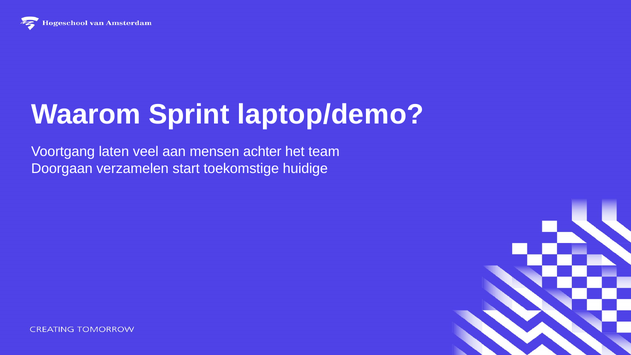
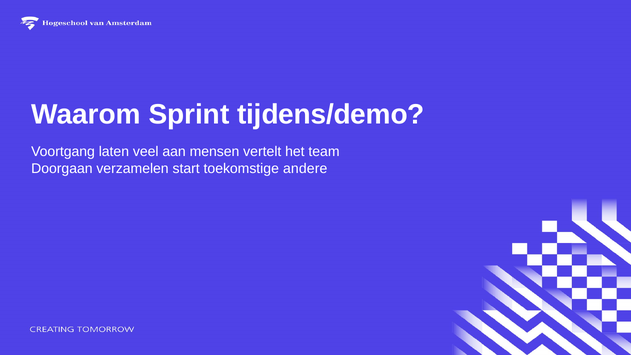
laptop/demo: laptop/demo -> tijdens/demo
achter: achter -> vertelt
huidige: huidige -> andere
